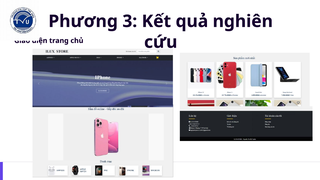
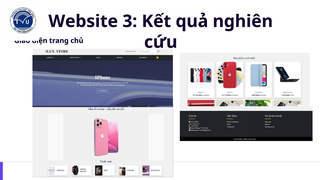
Phương: Phương -> Website
